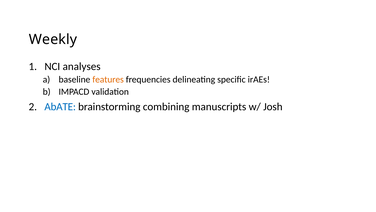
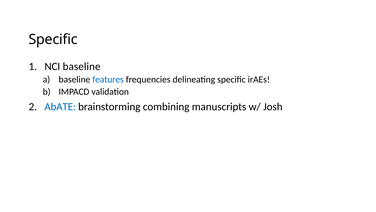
Weekly at (53, 39): Weekly -> Specific
NCI analyses: analyses -> baseline
features colour: orange -> blue
